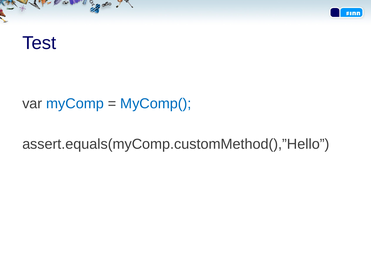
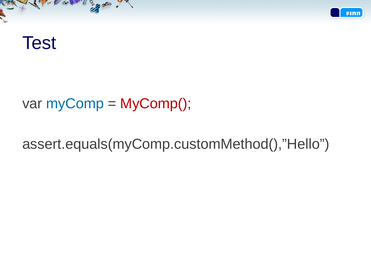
MyComp( colour: blue -> red
